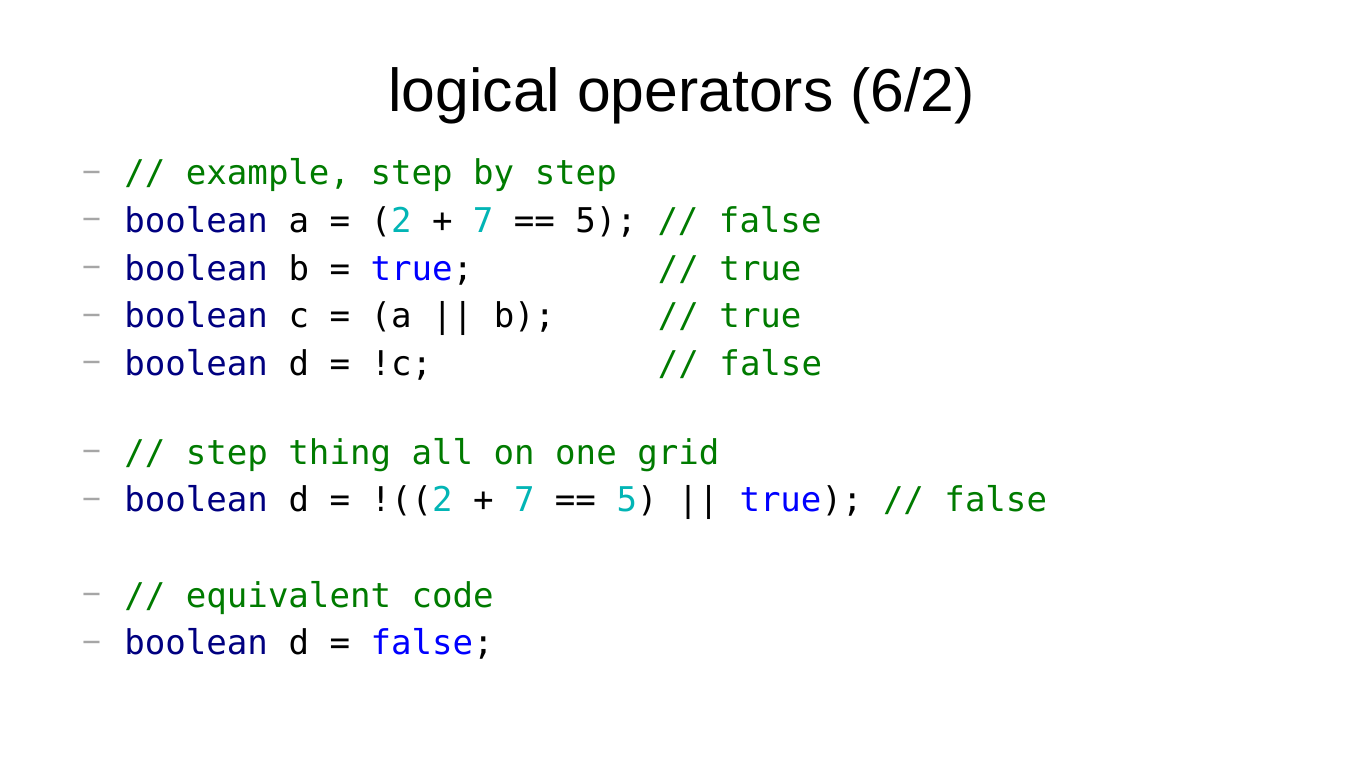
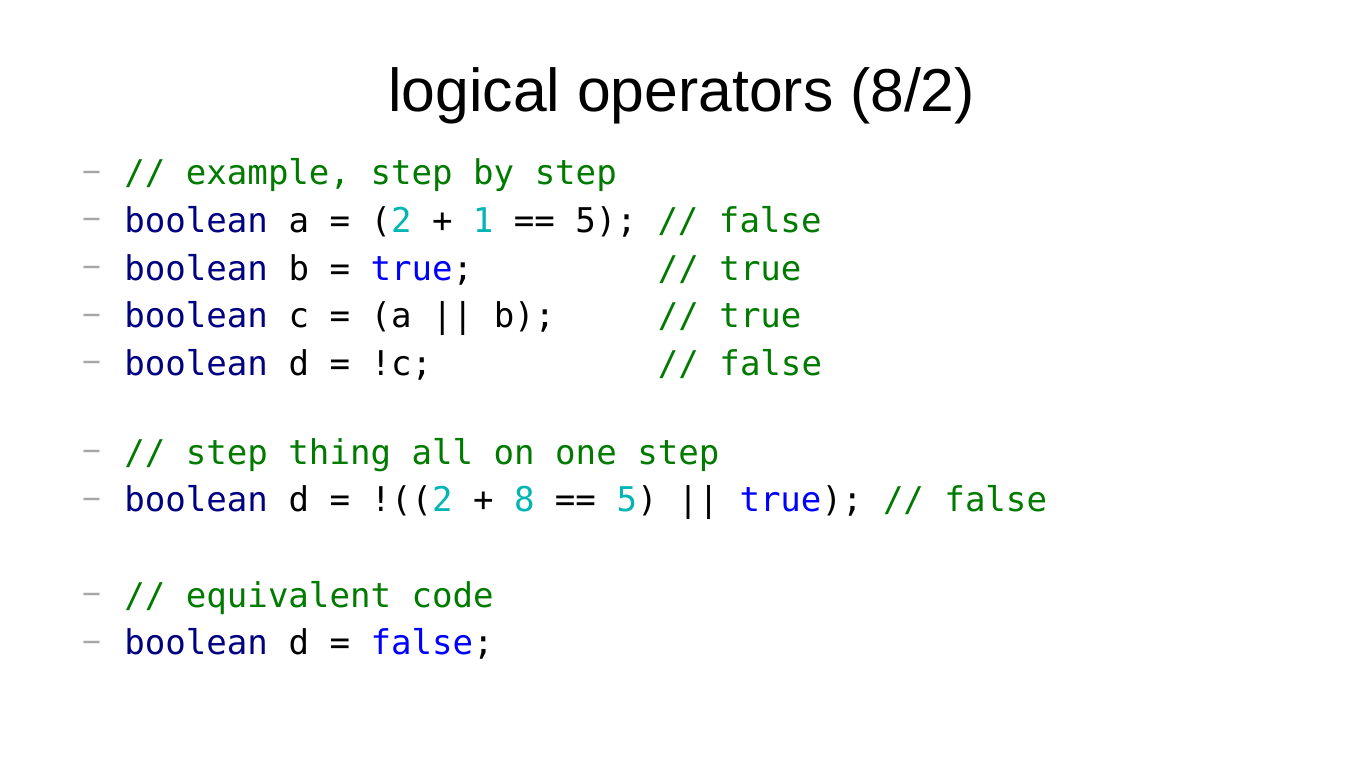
6/2: 6/2 -> 8/2
7 at (483, 221): 7 -> 1
one grid: grid -> step
7 at (524, 501): 7 -> 8
